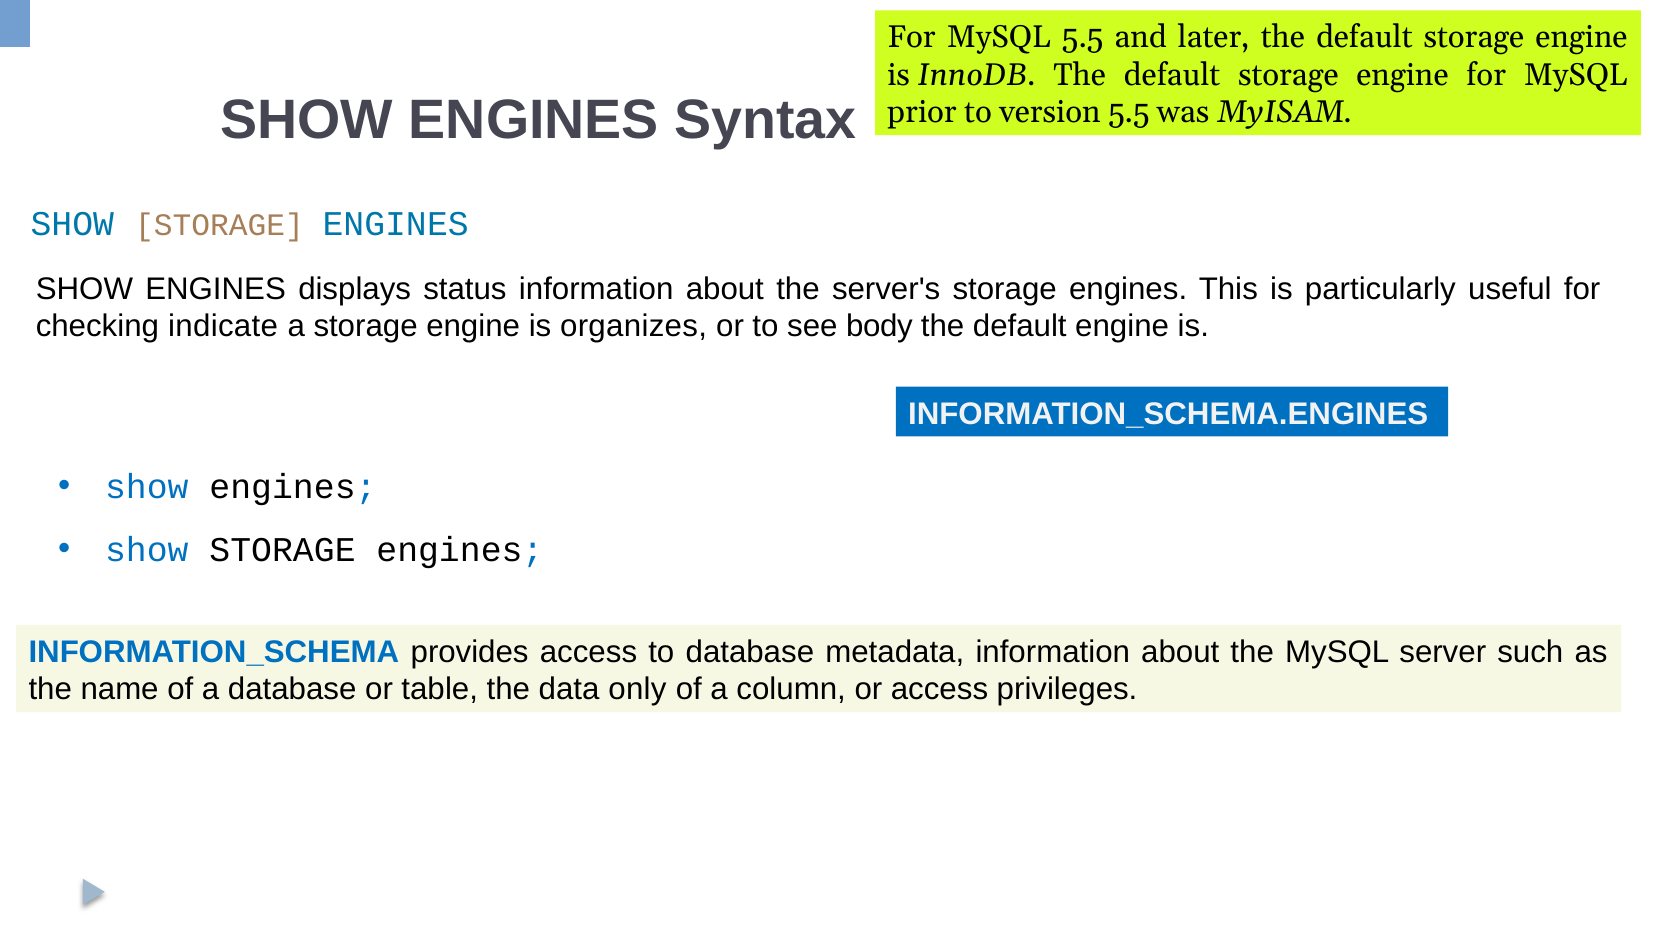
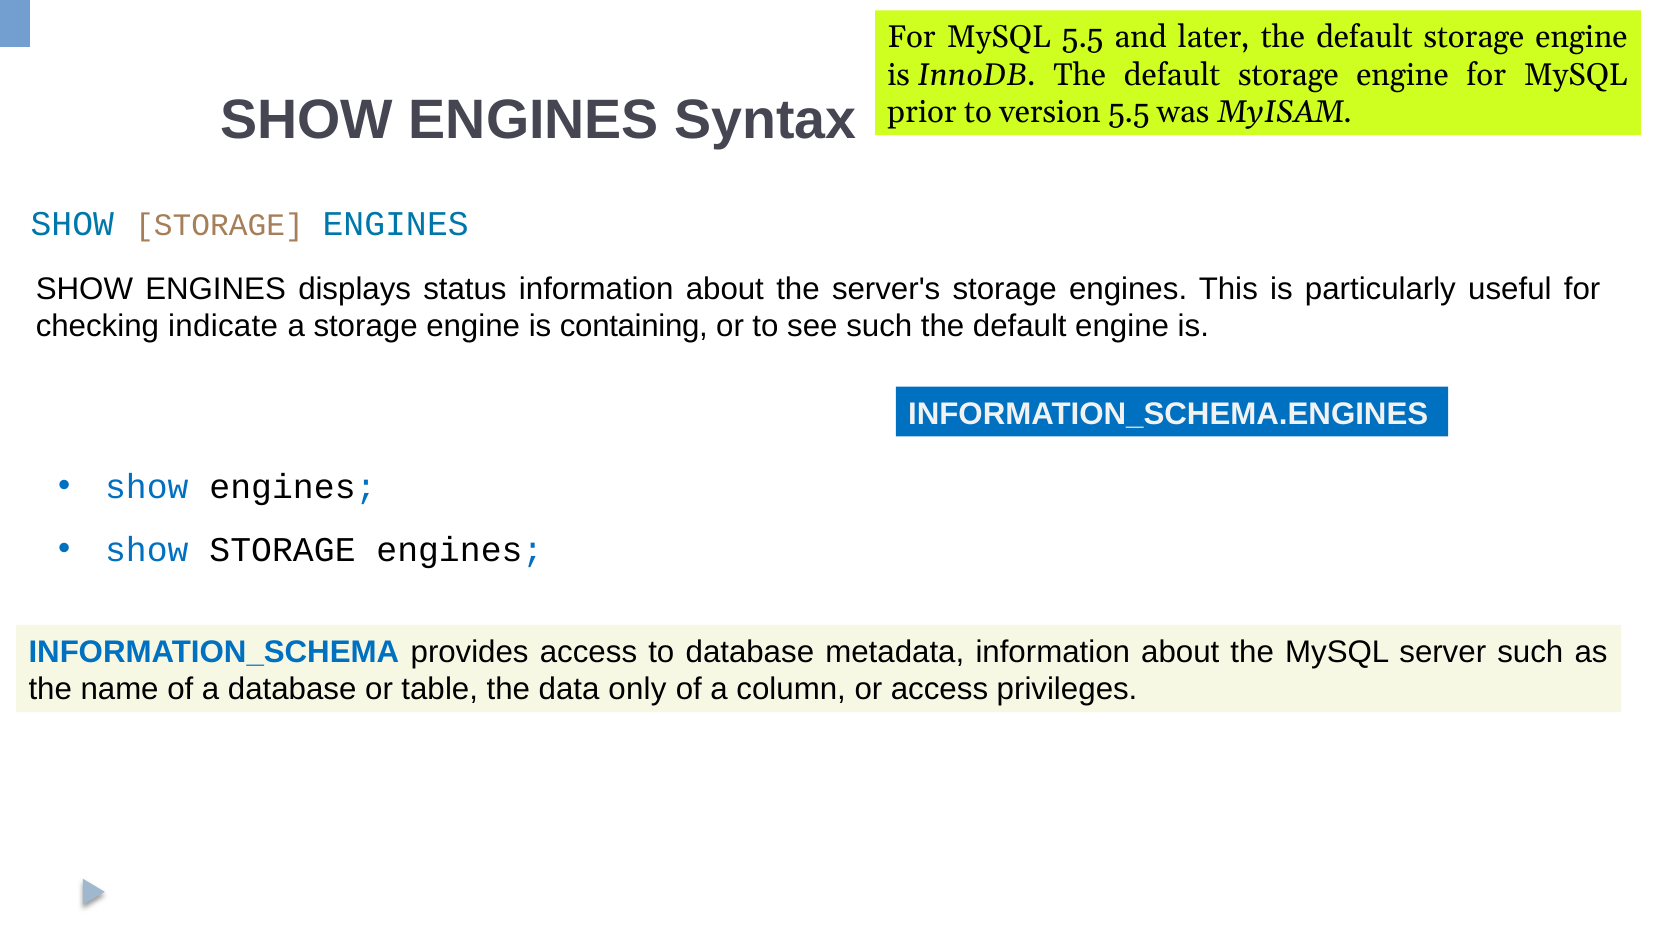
organizes: organizes -> containing
see body: body -> such
